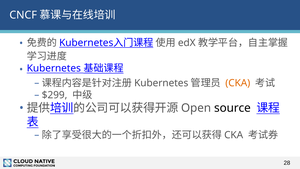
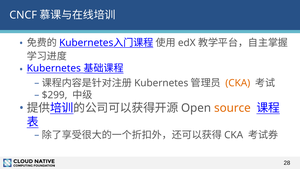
source colour: black -> orange
